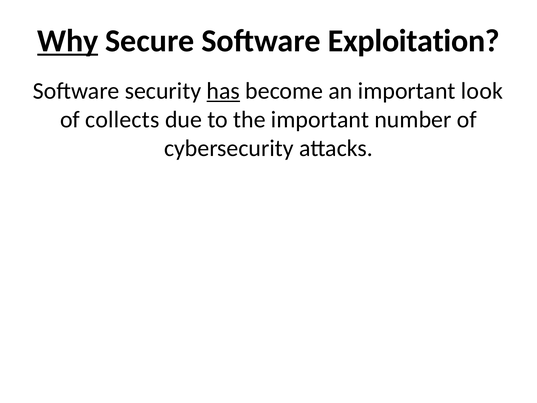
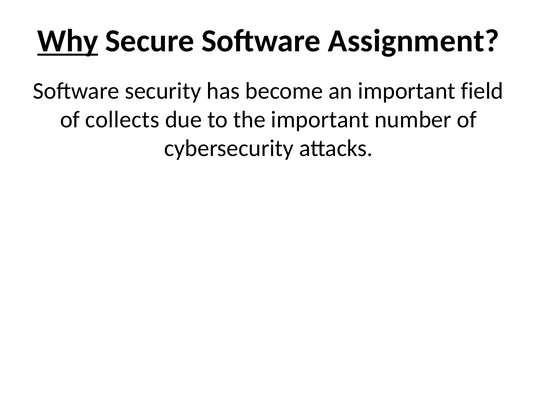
Exploitation: Exploitation -> Assignment
has underline: present -> none
look: look -> field
